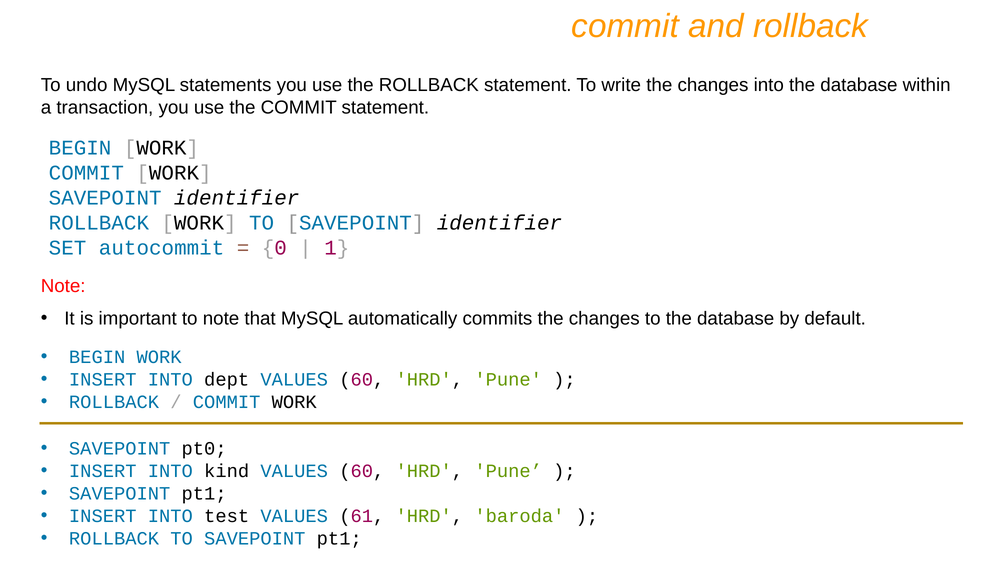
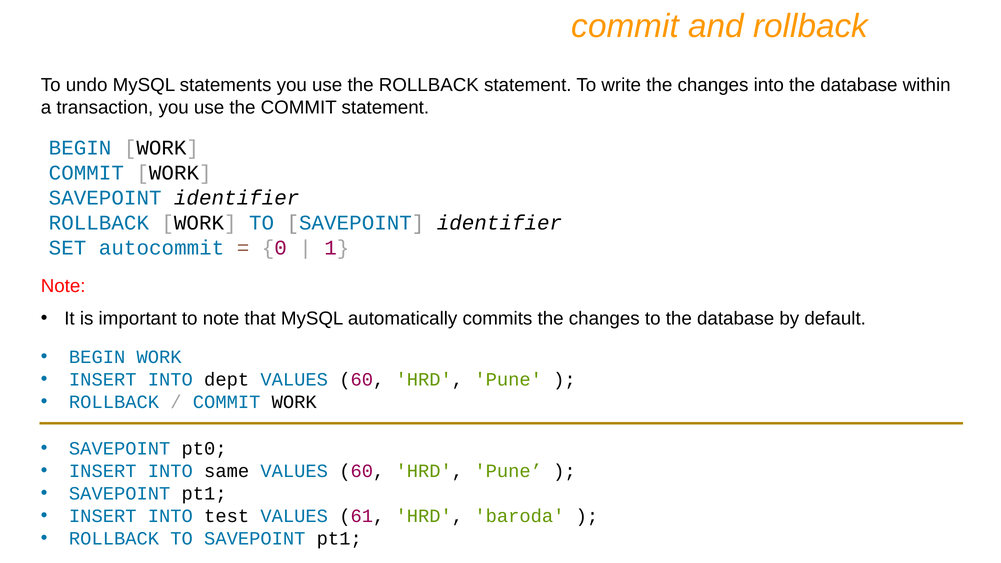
kind: kind -> same
